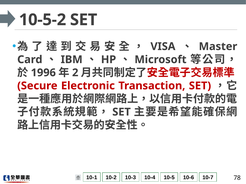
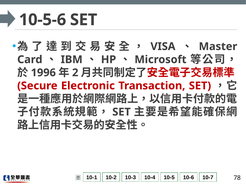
10-5-2: 10-5-2 -> 10-5-6
